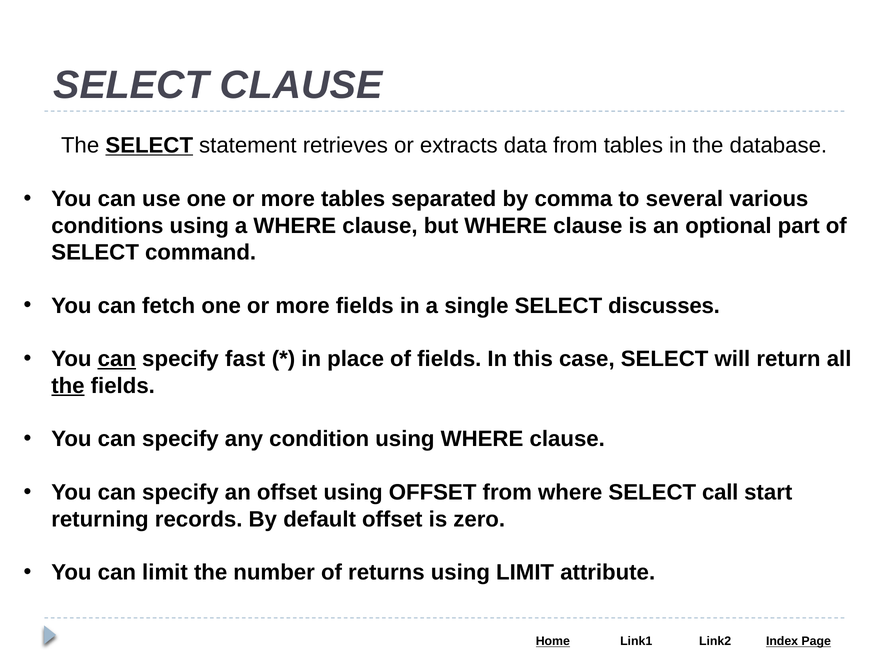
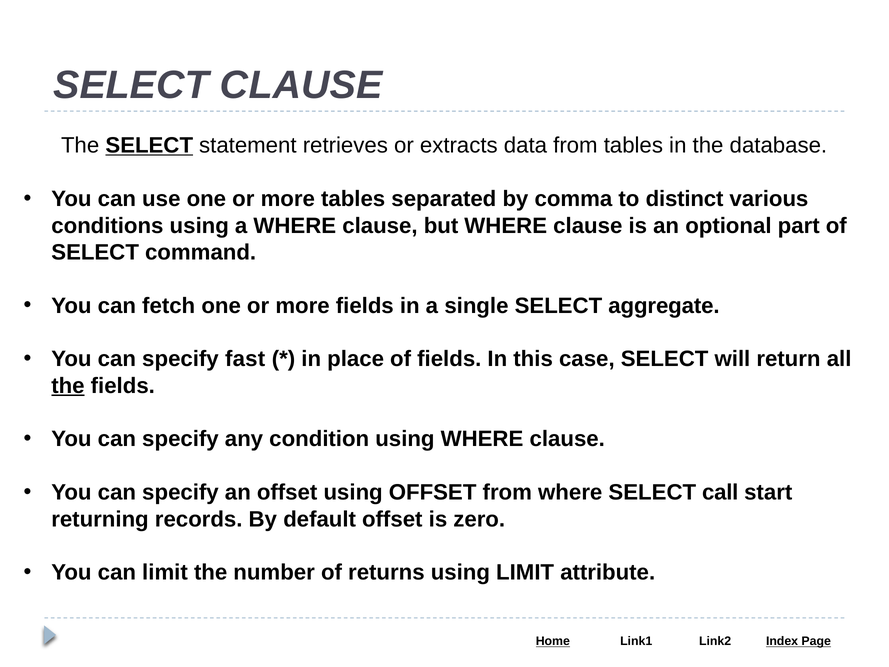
several: several -> distinct
discusses: discusses -> aggregate
can at (117, 359) underline: present -> none
